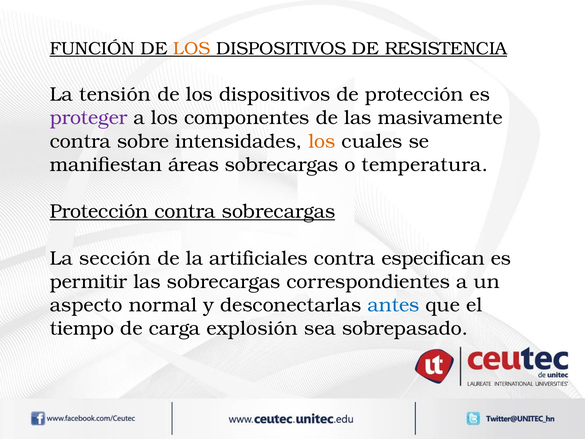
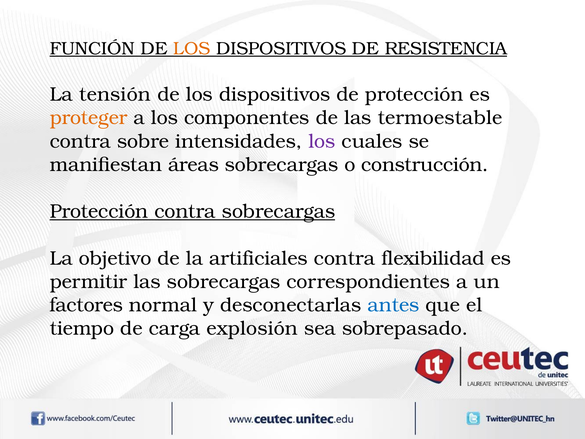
proteger colour: purple -> orange
masivamente: masivamente -> termoestable
los at (322, 141) colour: orange -> purple
temperatura: temperatura -> construcción
sección: sección -> objetivo
especifican: especifican -> flexibilidad
aspecto: aspecto -> factores
